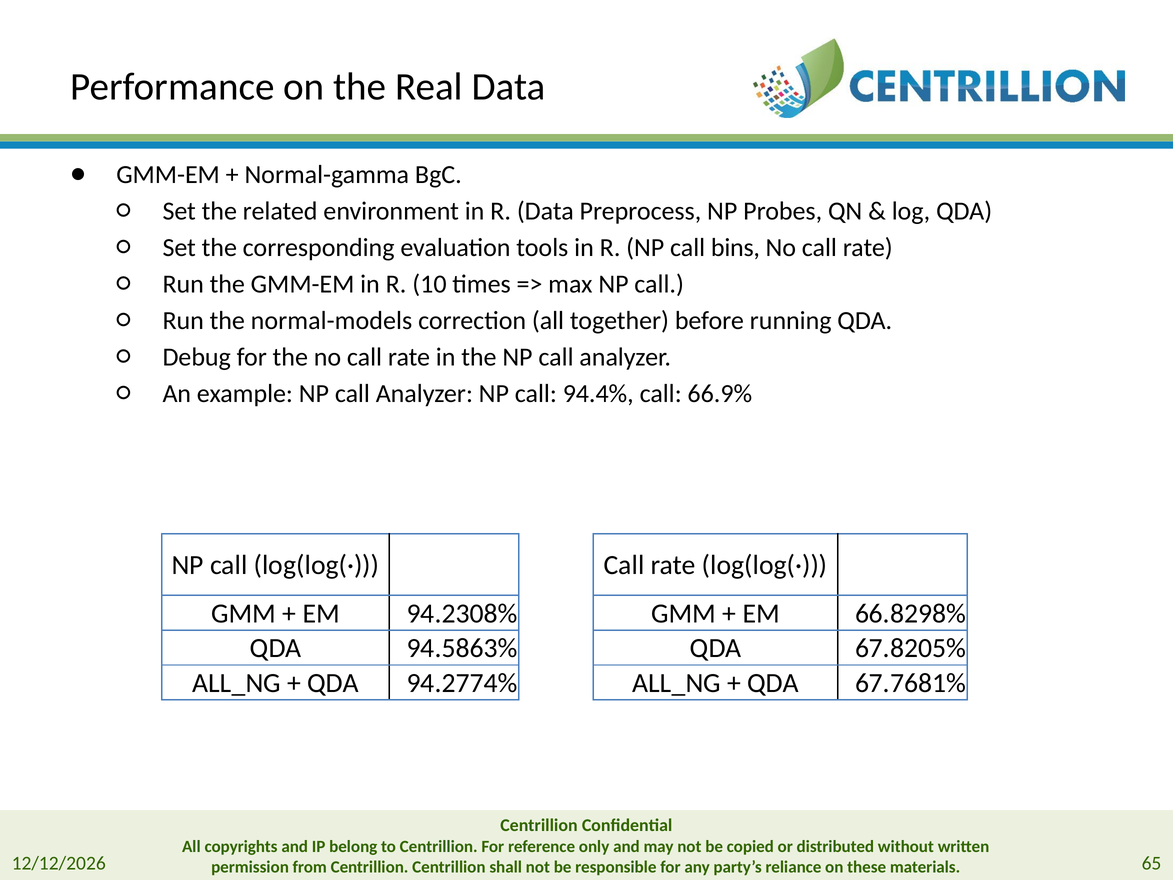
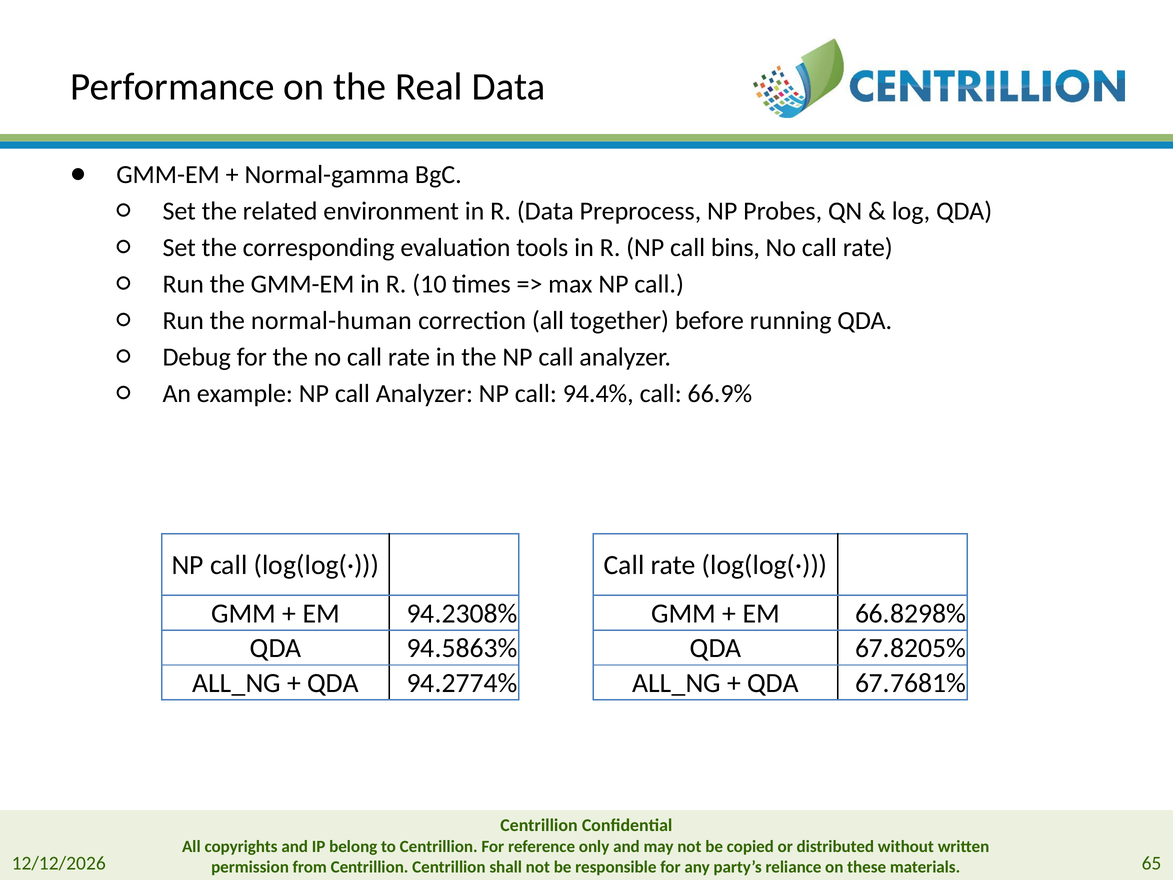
normal-models: normal-models -> normal-human
